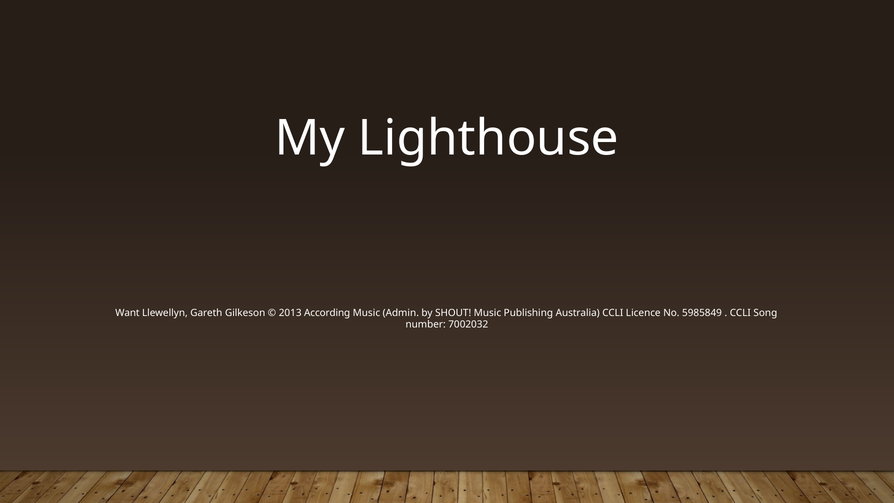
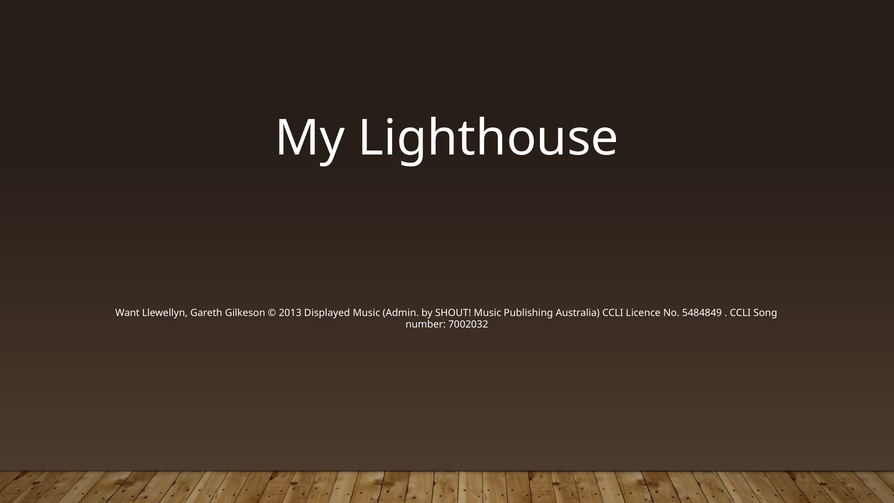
According: According -> Displayed
5985849: 5985849 -> 5484849
